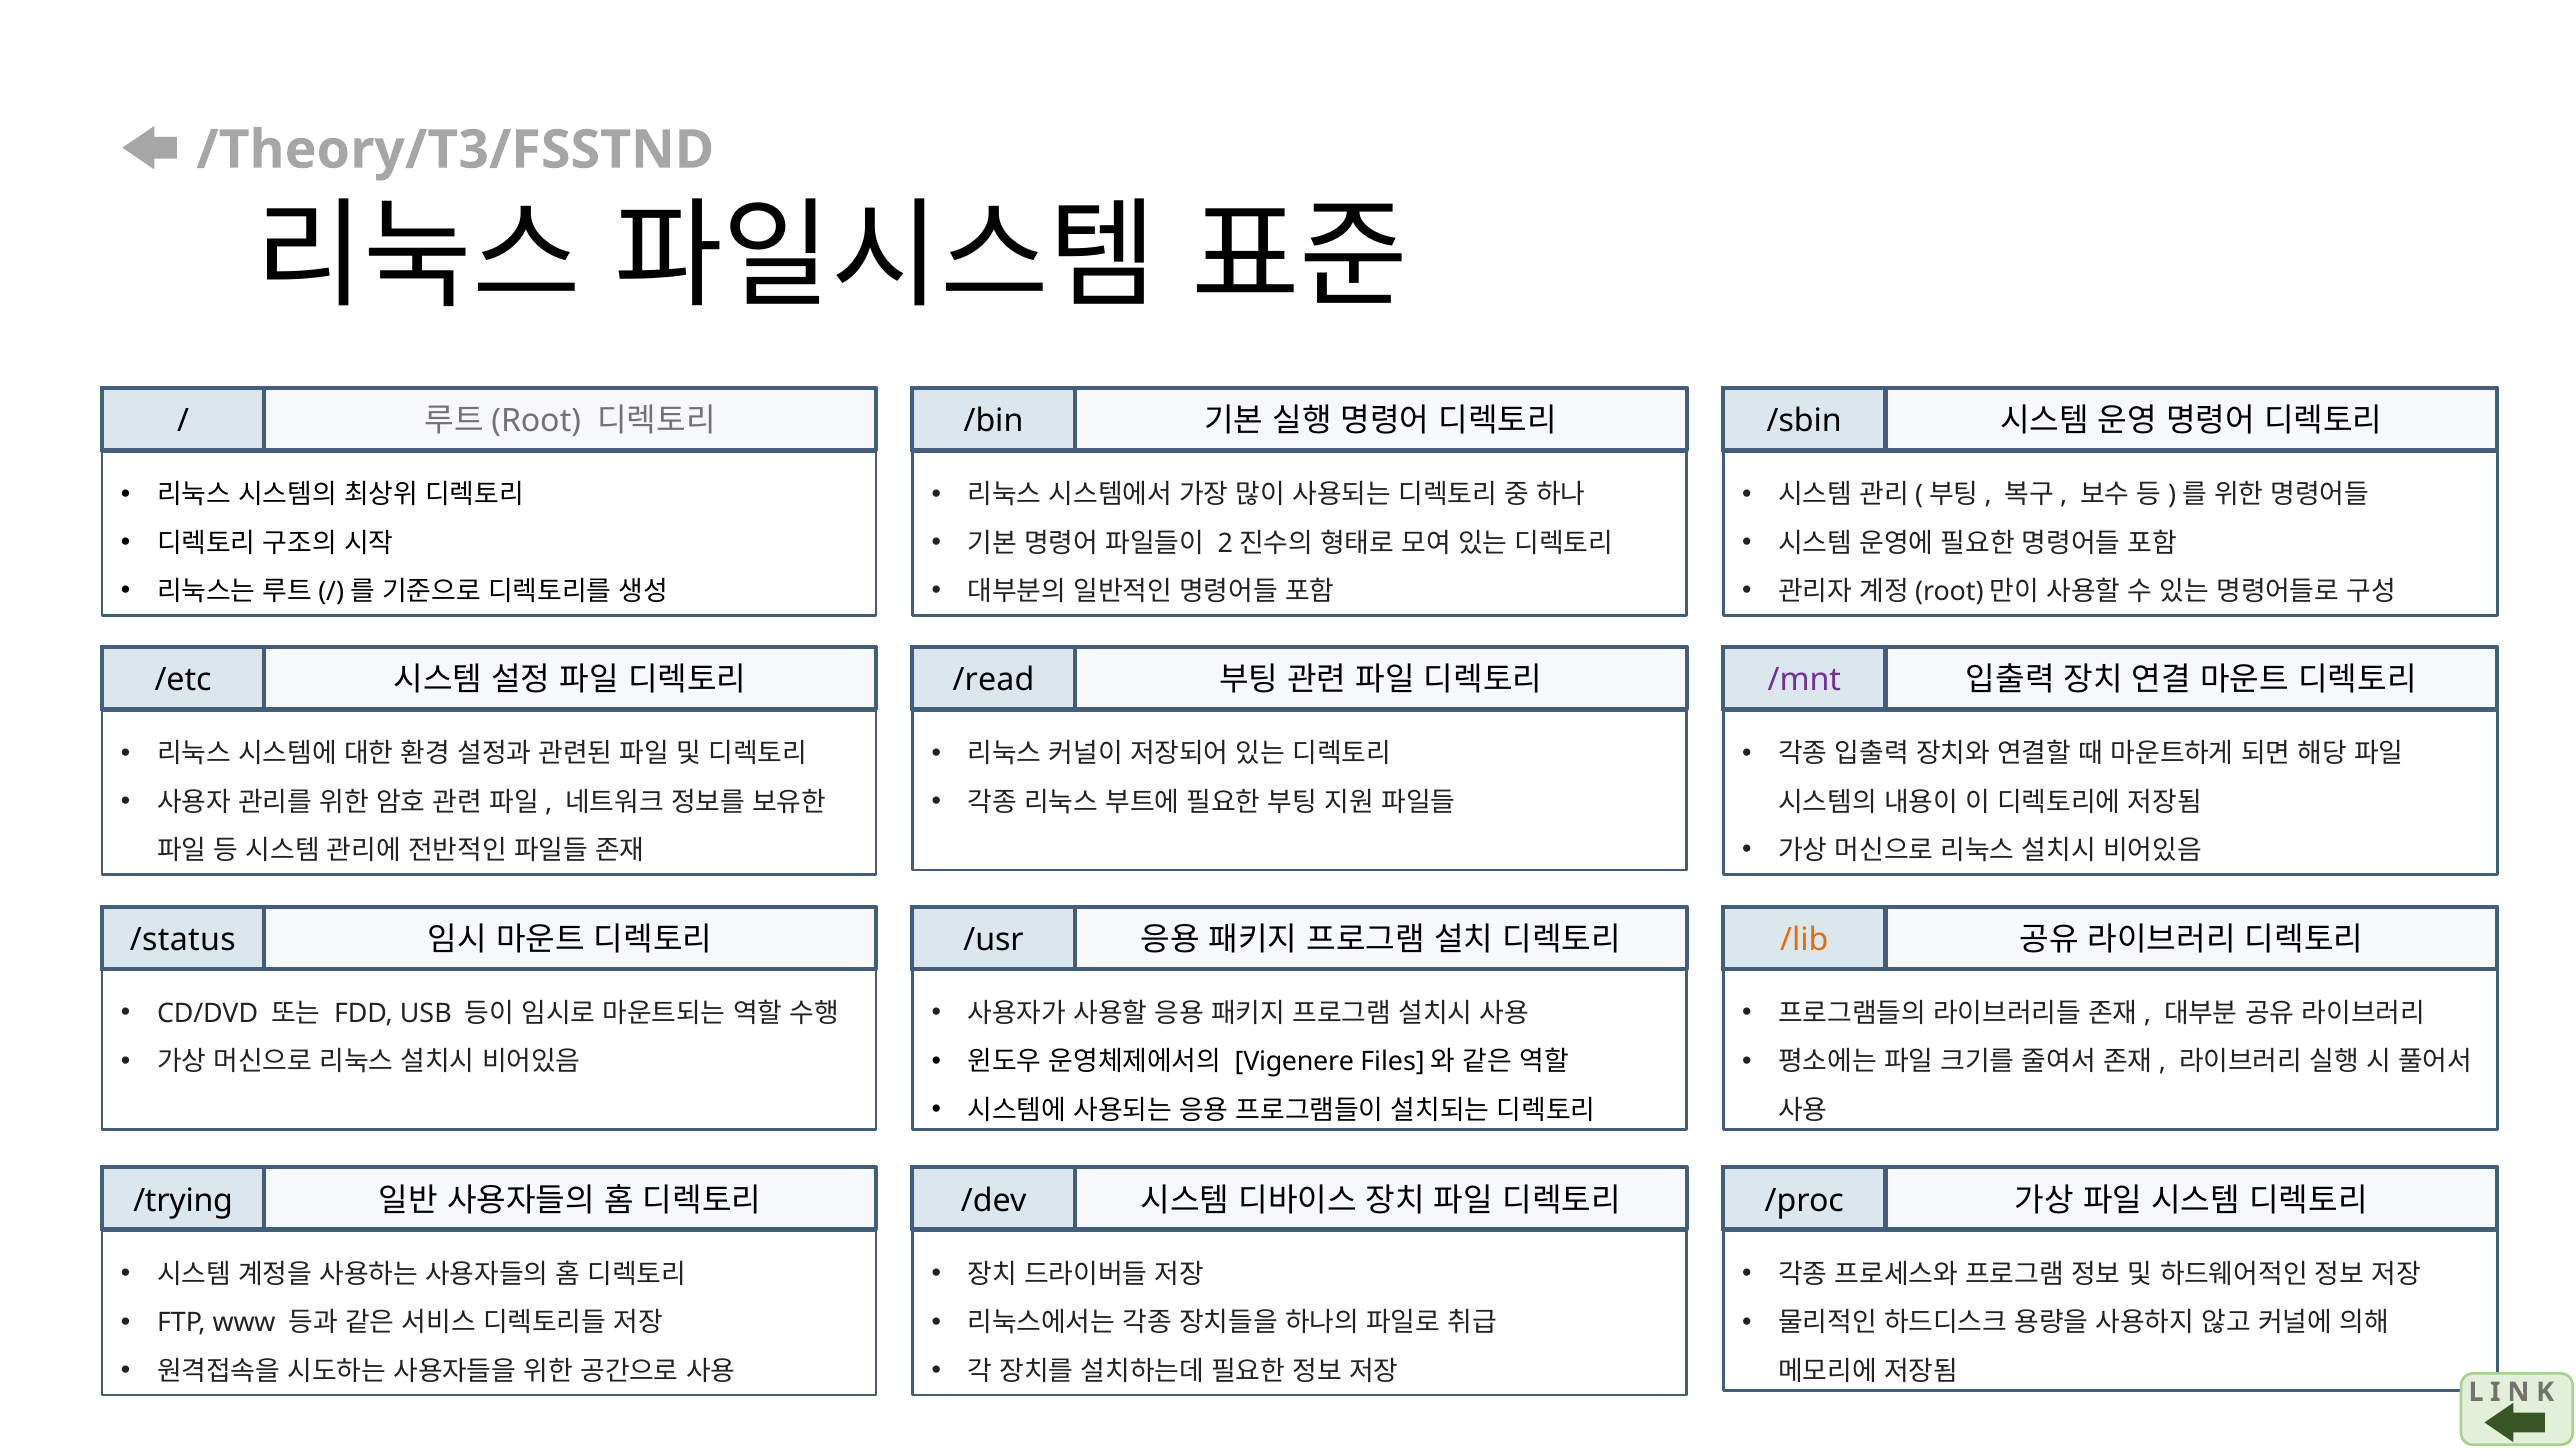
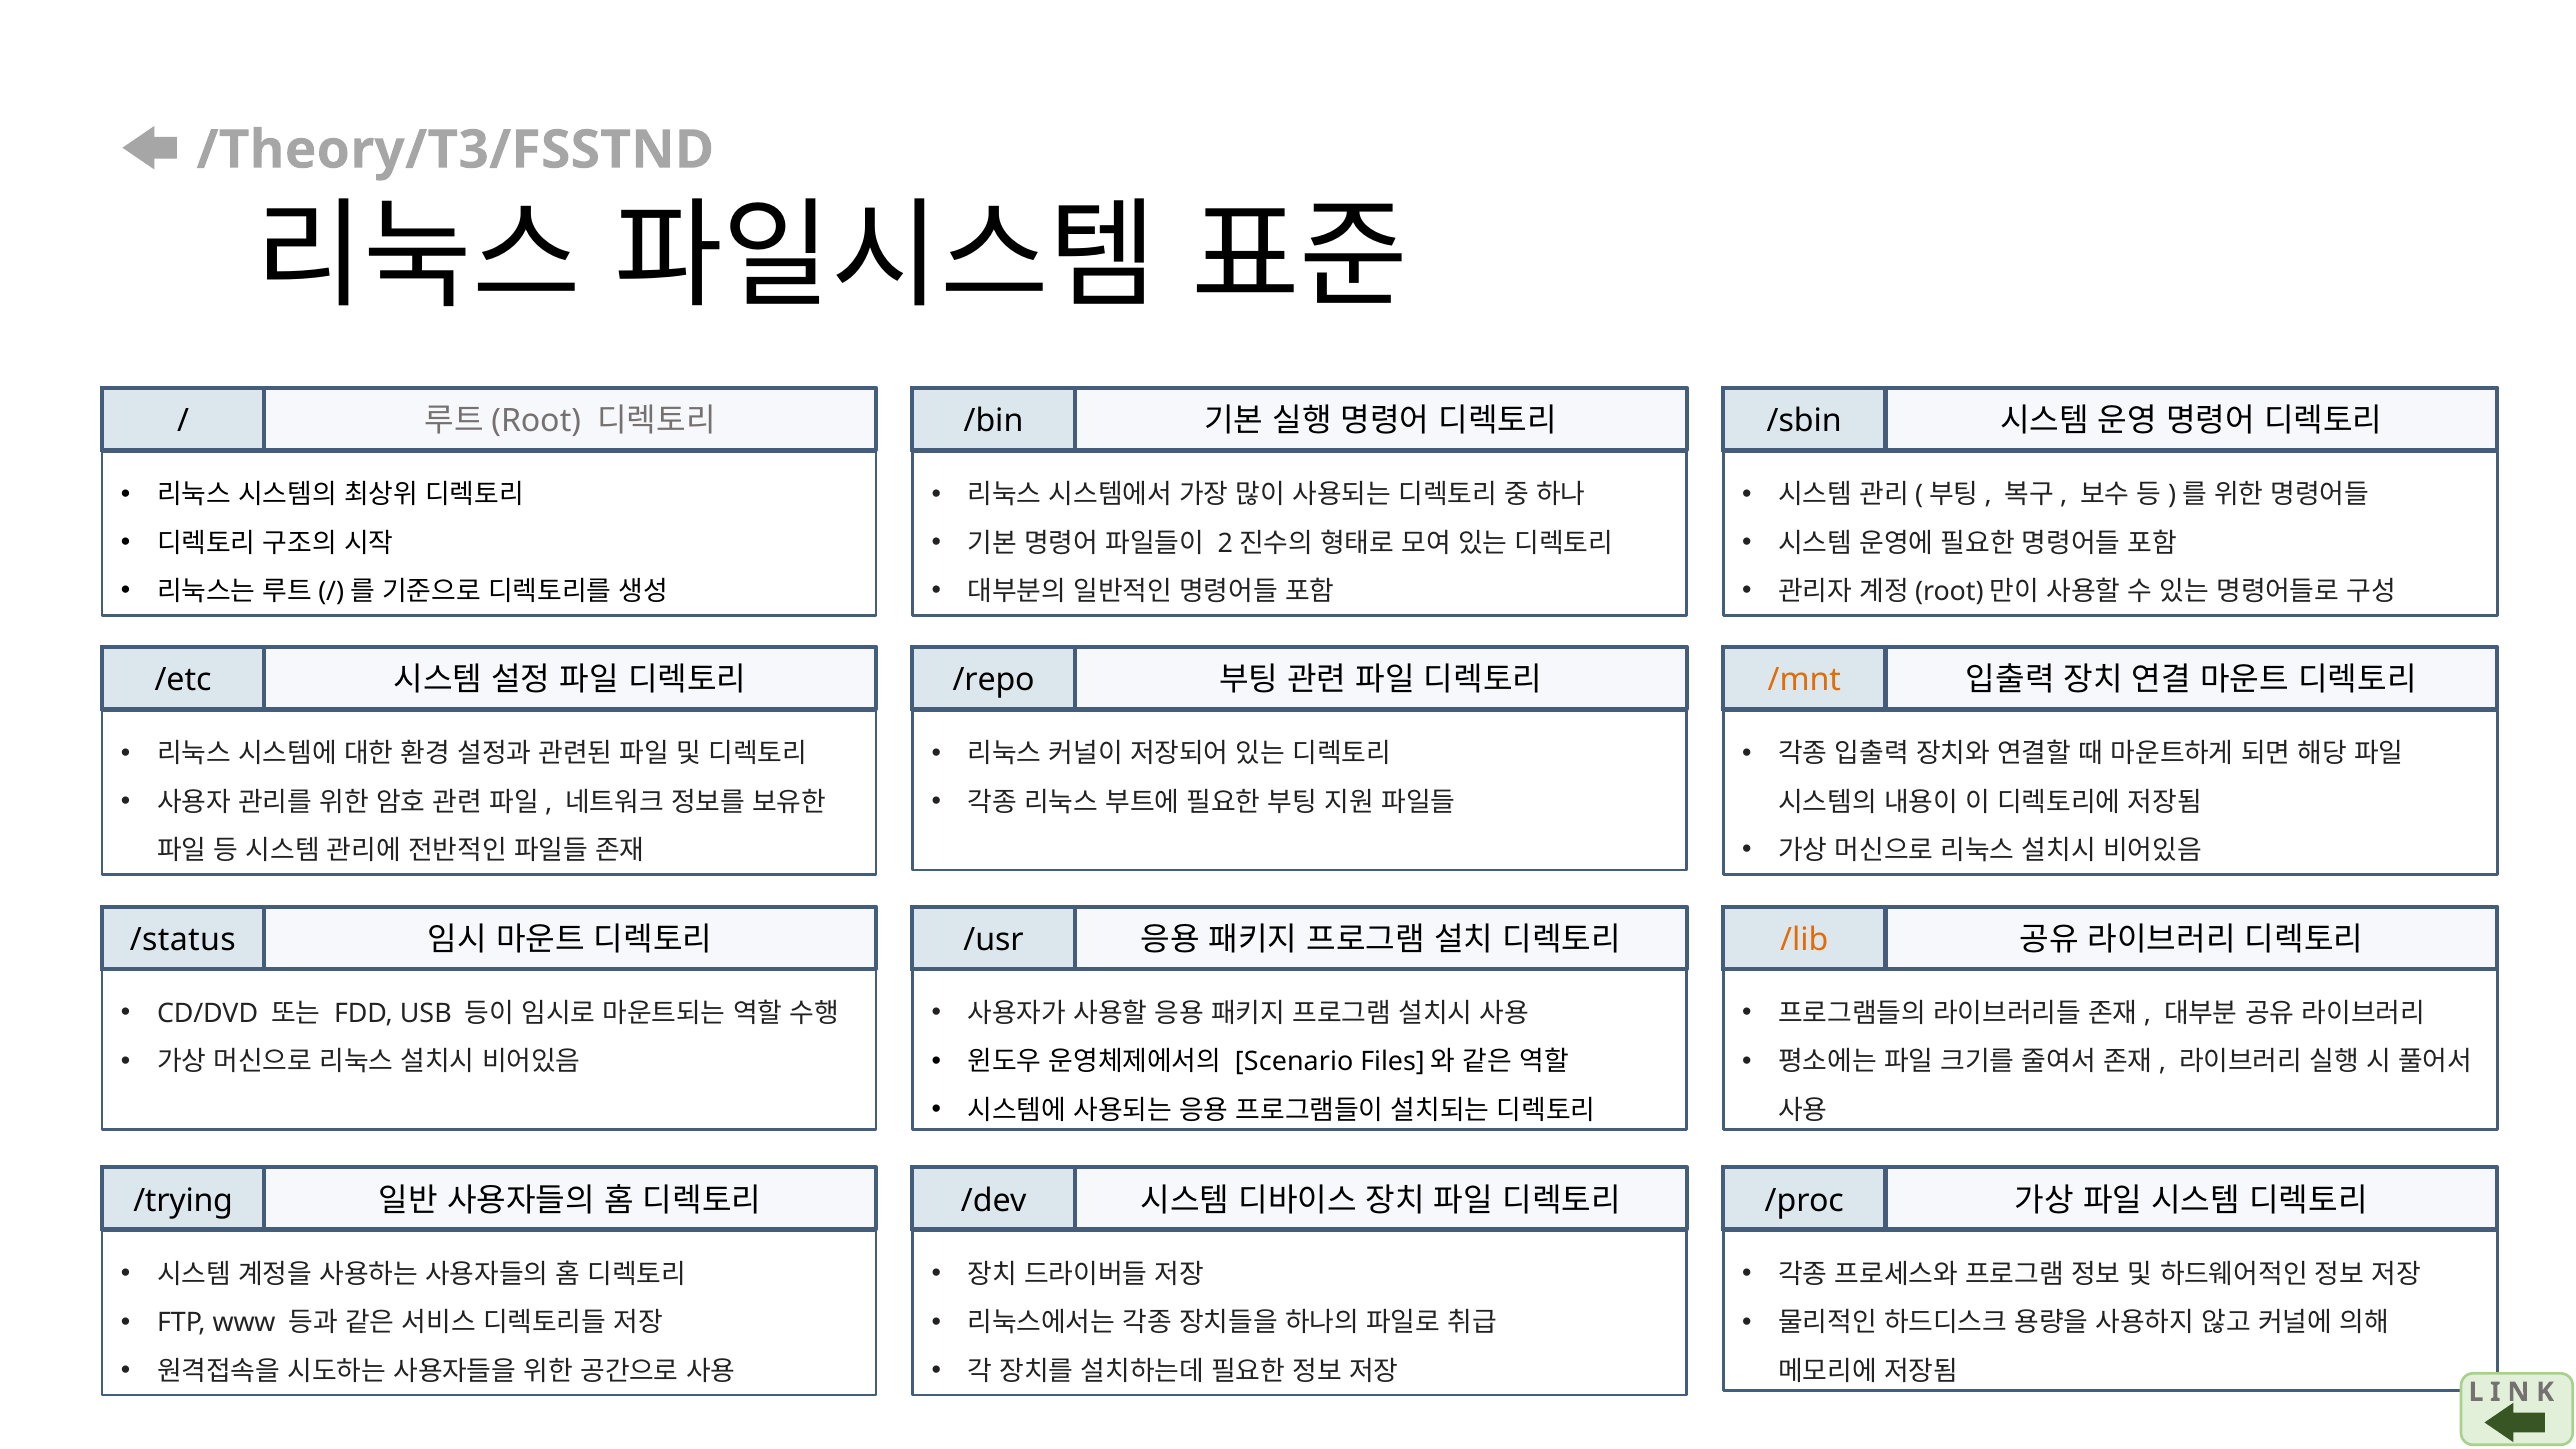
/read: /read -> /repo
/mnt colour: purple -> orange
Vigenere: Vigenere -> Scenario
